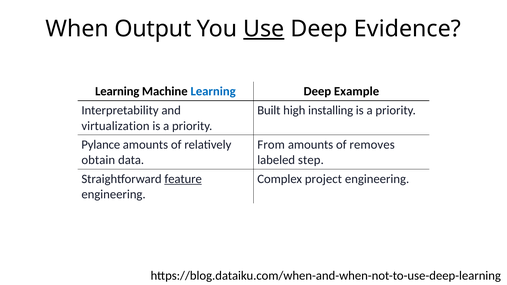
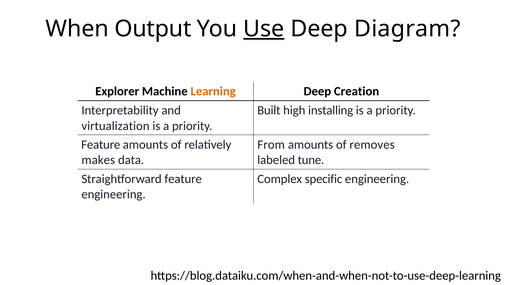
Evidence: Evidence -> Diagram
Learning at (117, 92): Learning -> Explorer
Learning at (213, 92) colour: blue -> orange
Example: Example -> Creation
Pylance at (101, 145): Pylance -> Feature
obtain: obtain -> makes
step: step -> tune
feature at (183, 179) underline: present -> none
project: project -> specific
